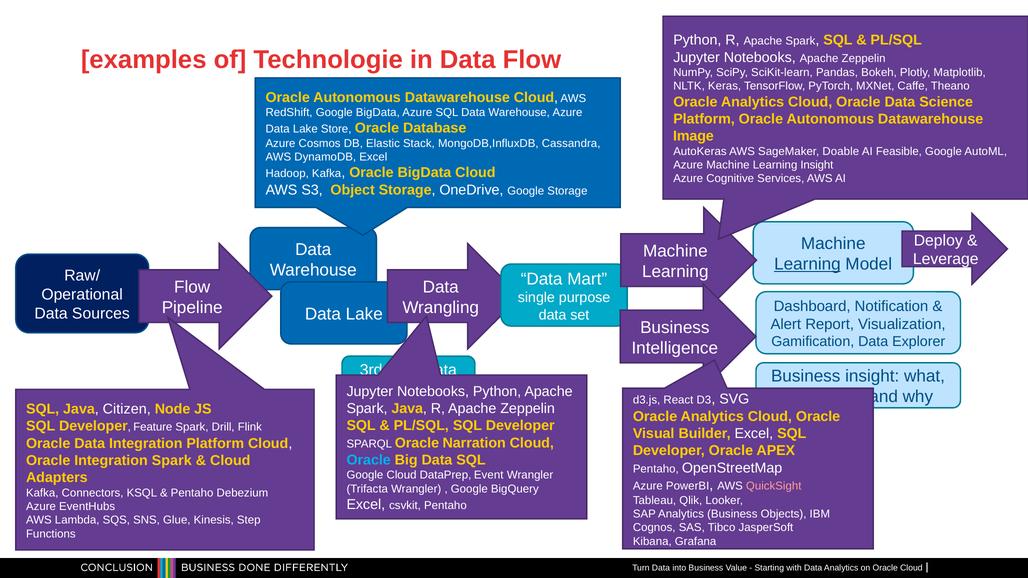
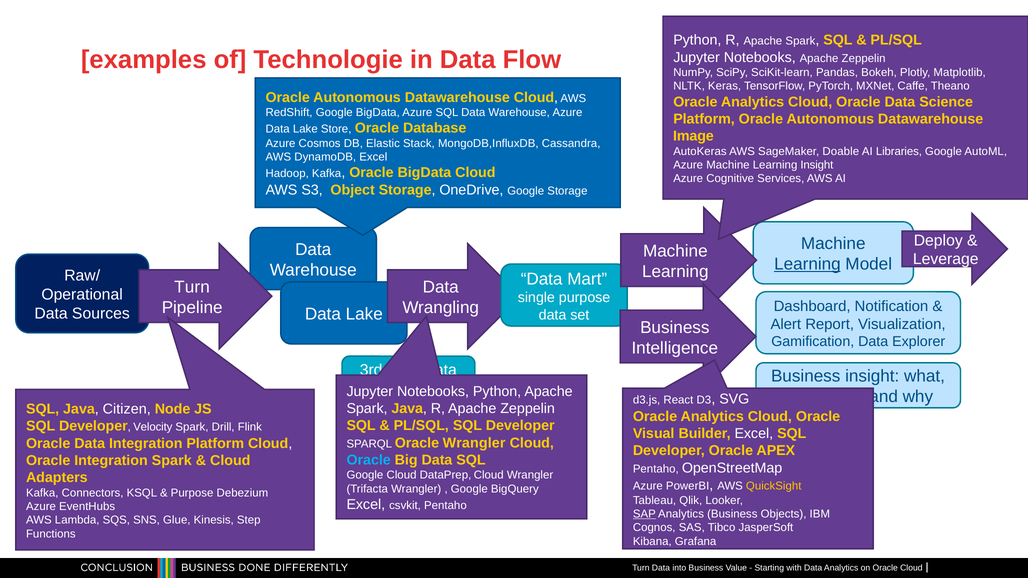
Feasible: Feasible -> Libraries
Flow at (192, 287): Flow -> Turn
Feature: Feature -> Velocity
Oracle Narration: Narration -> Wrangler
DataPrep Event: Event -> Cloud
QuickSight colour: pink -> yellow
Pentaho at (192, 493): Pentaho -> Purpose
SAP underline: none -> present
